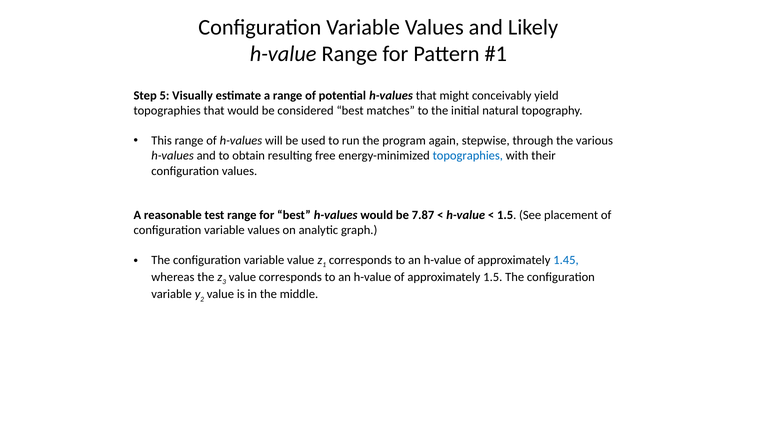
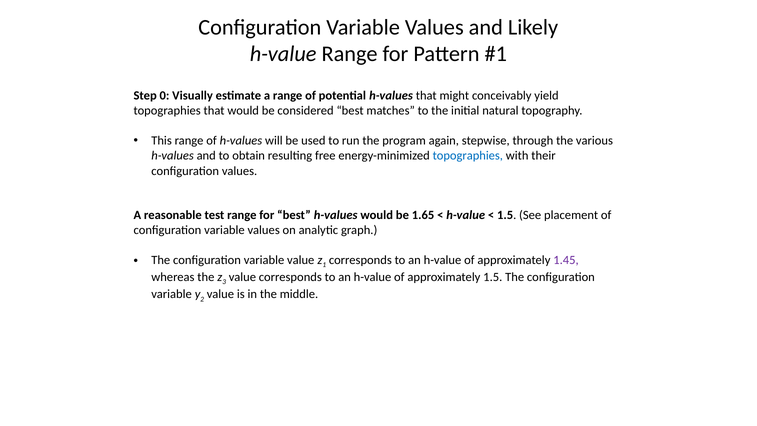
5: 5 -> 0
7.87: 7.87 -> 1.65
1.45 colour: blue -> purple
